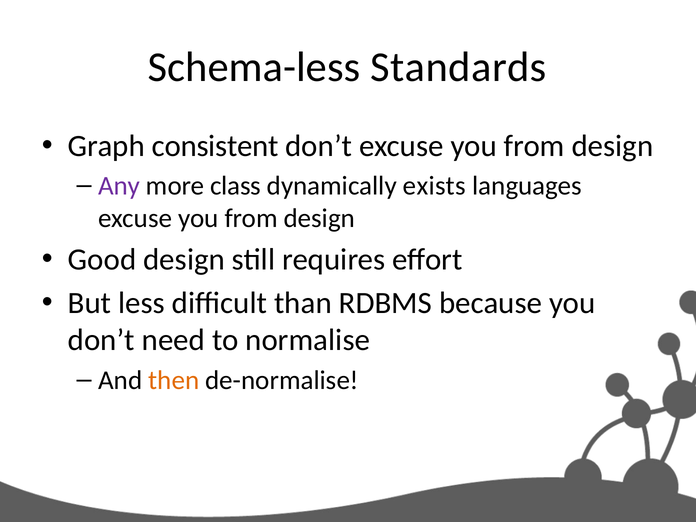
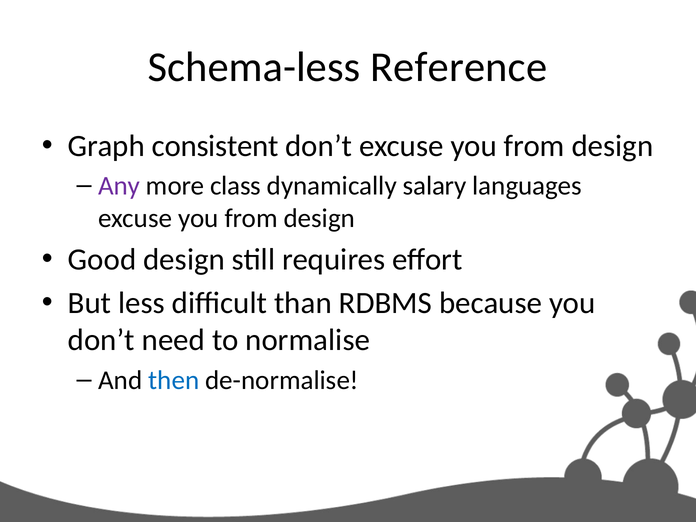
Standards: Standards -> Reference
exists: exists -> salary
then colour: orange -> blue
